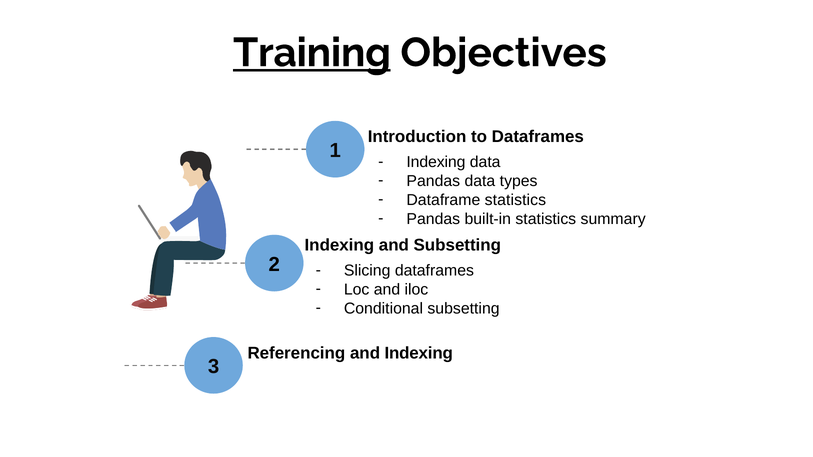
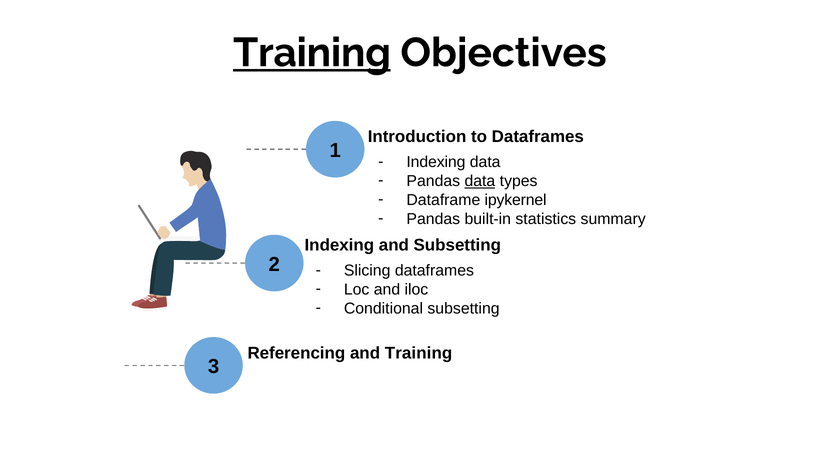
data at (480, 181) underline: none -> present
Dataframe statistics: statistics -> ipykernel
and Indexing: Indexing -> Training
